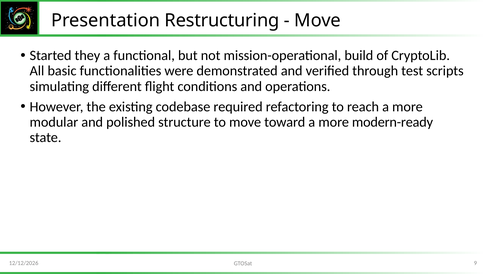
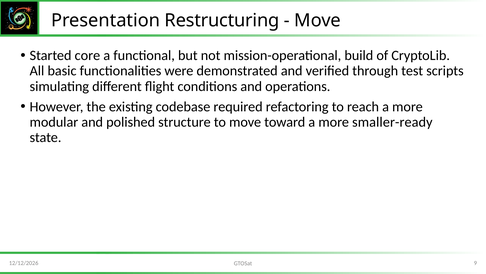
they: they -> core
modern-ready: modern-ready -> smaller-ready
